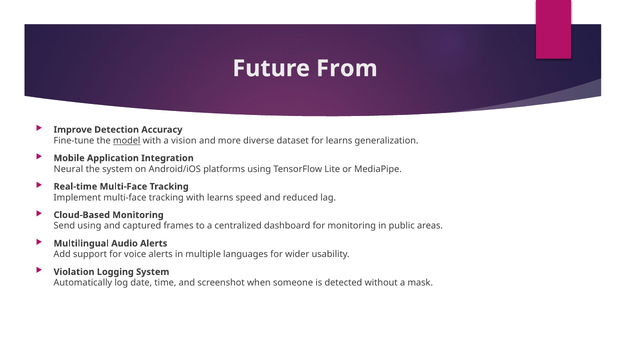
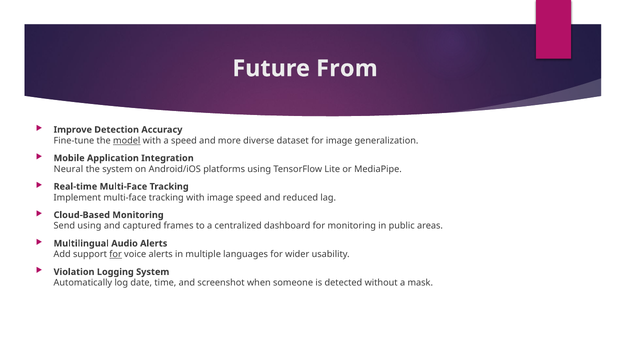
a vision: vision -> speed
for learns: learns -> image
with learns: learns -> image
for at (116, 255) underline: none -> present
